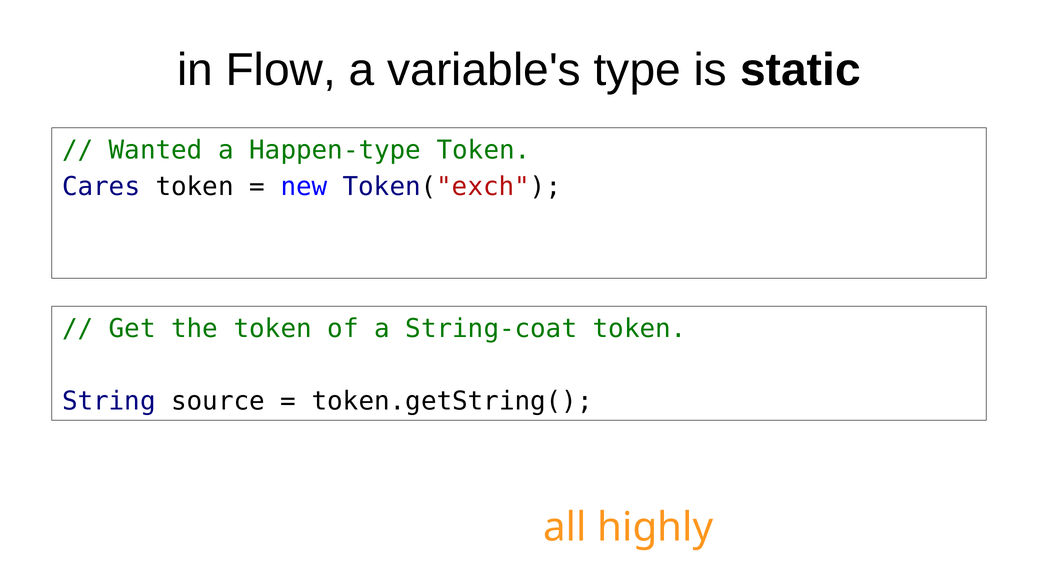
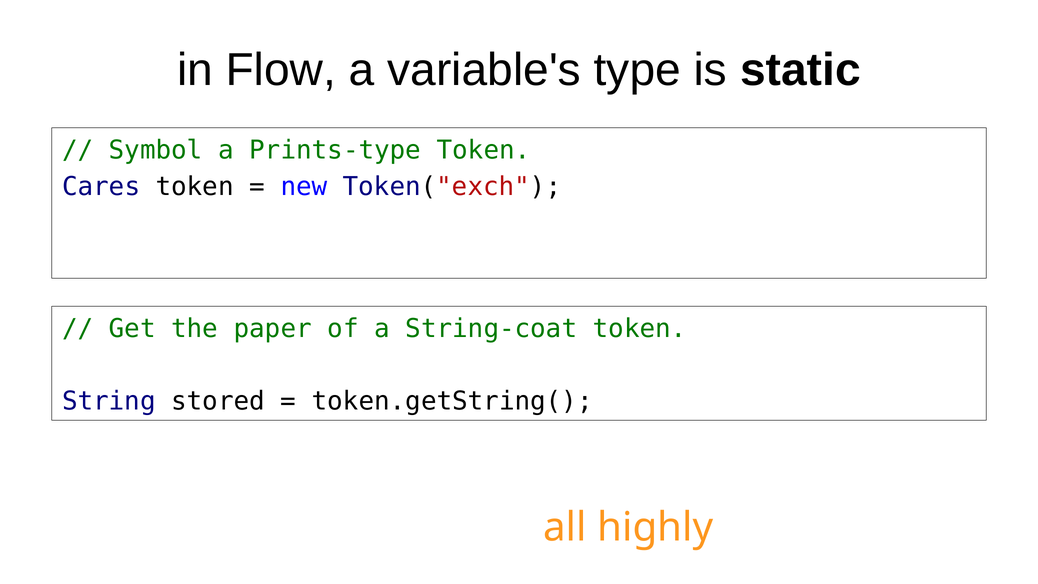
Wanted: Wanted -> Symbol
Happen-type: Happen-type -> Prints-type
the token: token -> paper
source: source -> stored
